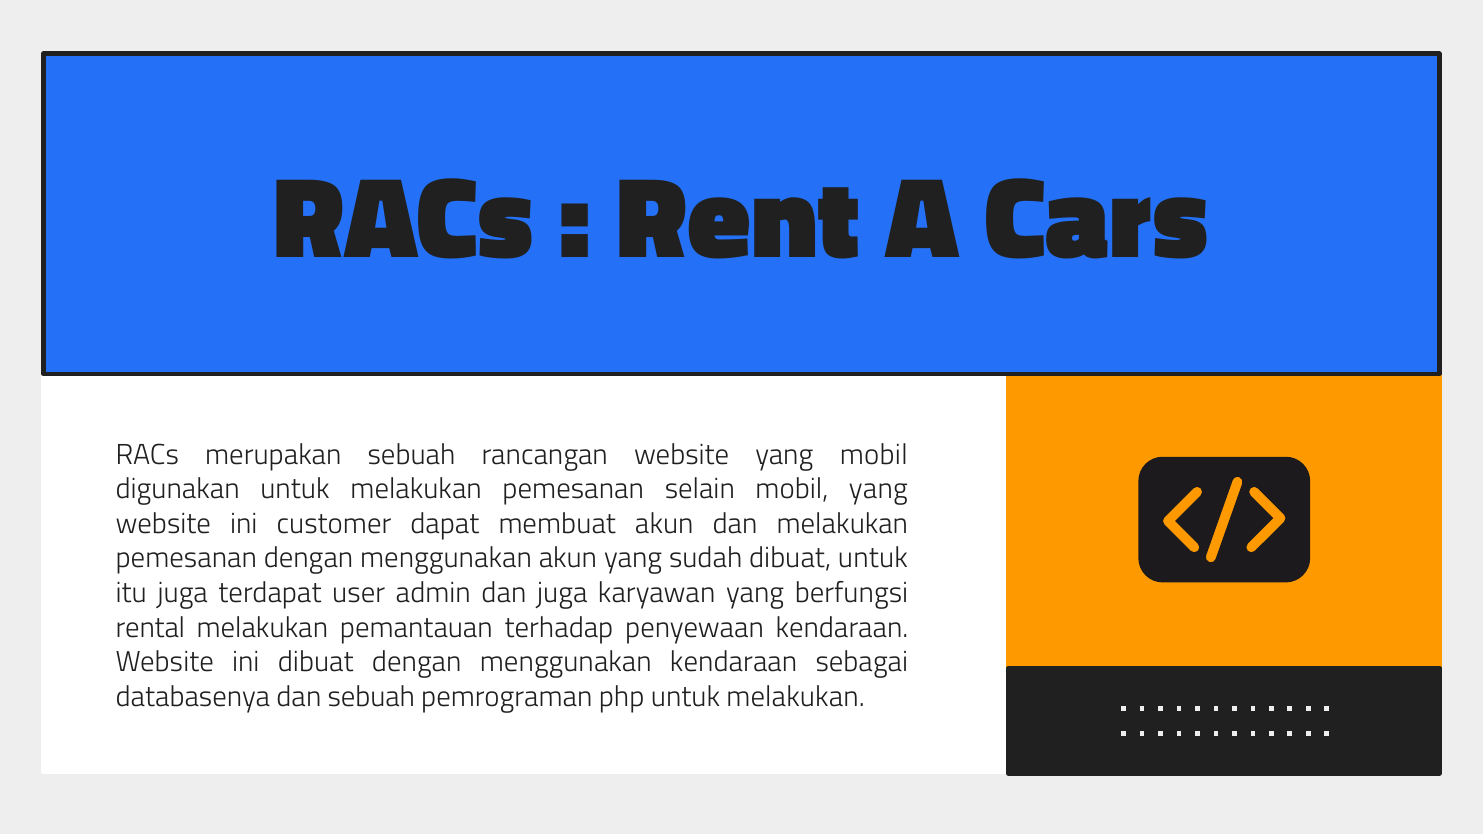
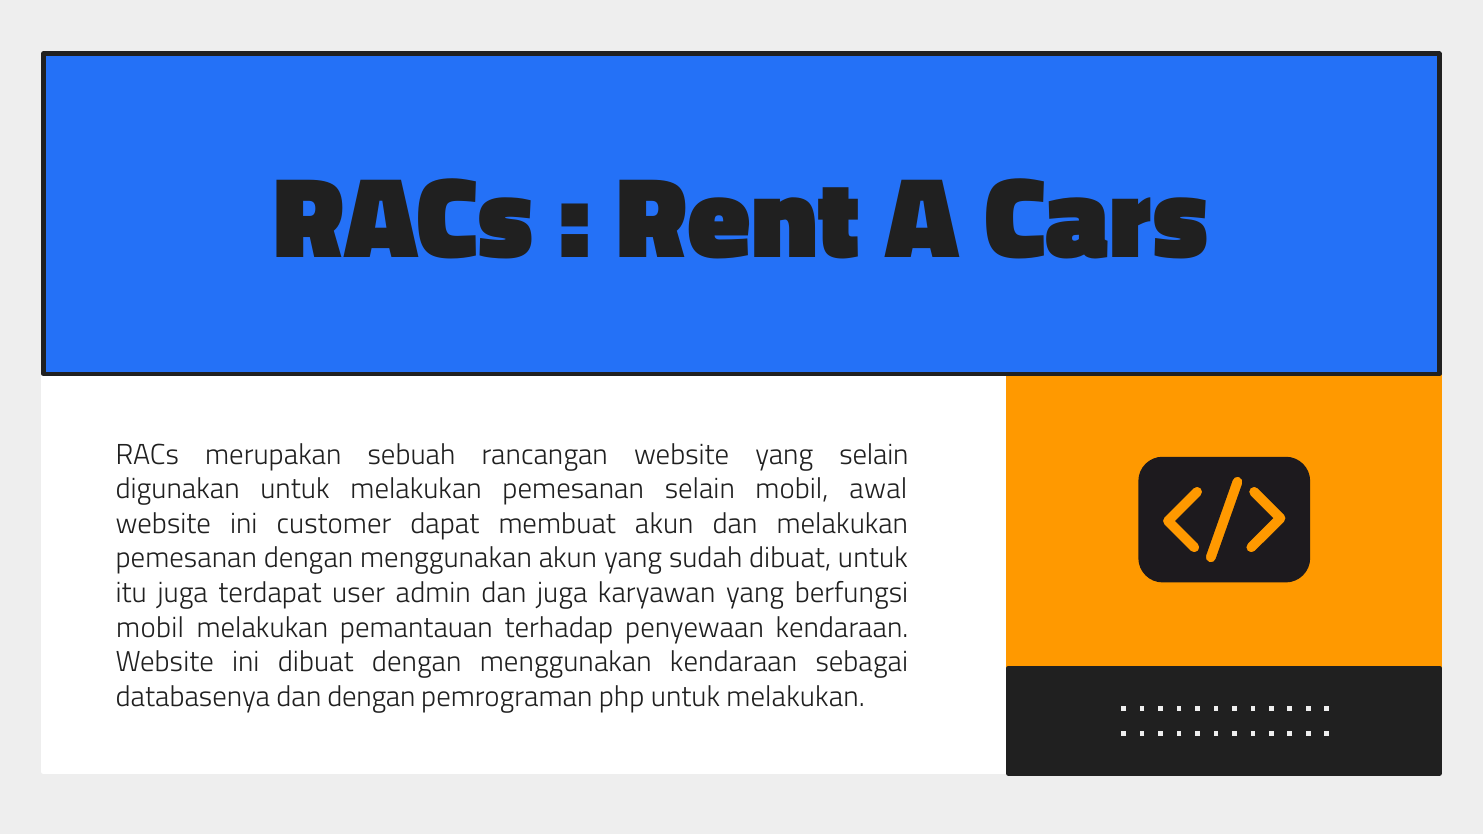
yang mobil: mobil -> selain
mobil yang: yang -> awal
rental at (150, 628): rental -> mobil
dan sebuah: sebuah -> dengan
